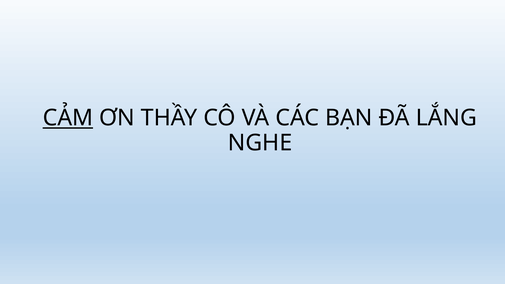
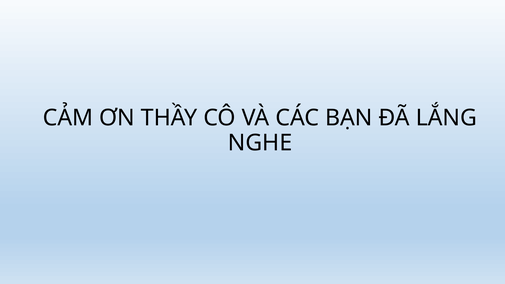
CẢM underline: present -> none
